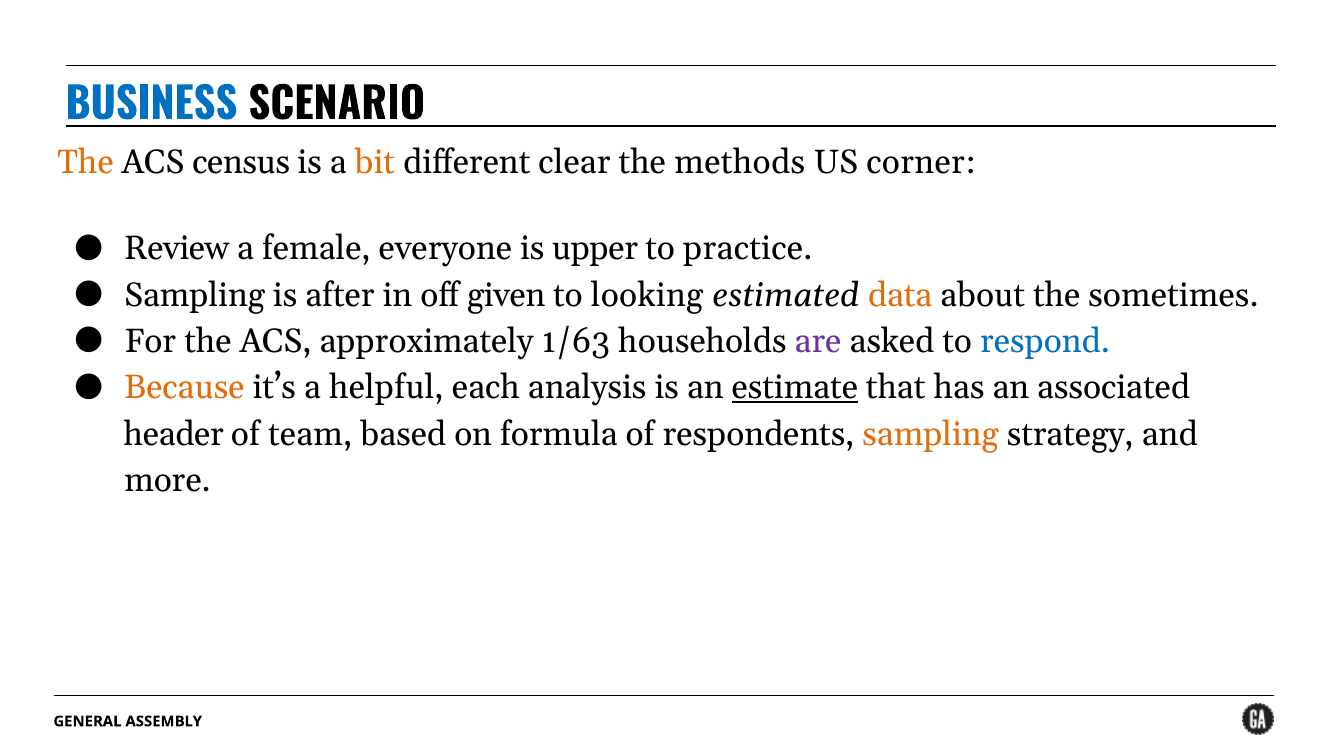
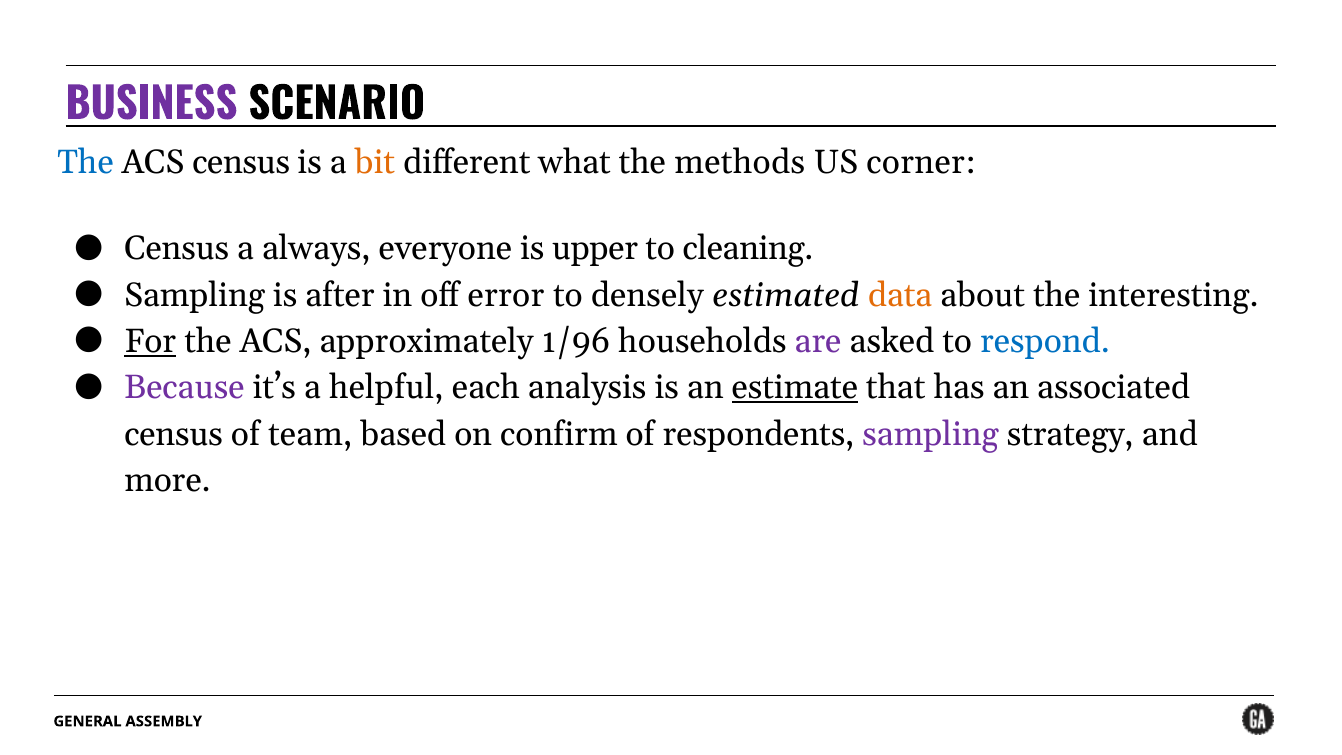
BUSINESS colour: blue -> purple
The at (85, 162) colour: orange -> blue
clear: clear -> what
Review at (177, 249): Review -> Census
female: female -> always
practice: practice -> cleaning
given: given -> error
looking: looking -> densely
sometimes: sometimes -> interesting
For underline: none -> present
1/63: 1/63 -> 1/96
Because colour: orange -> purple
header at (174, 434): header -> census
formula: formula -> confirm
sampling at (931, 434) colour: orange -> purple
